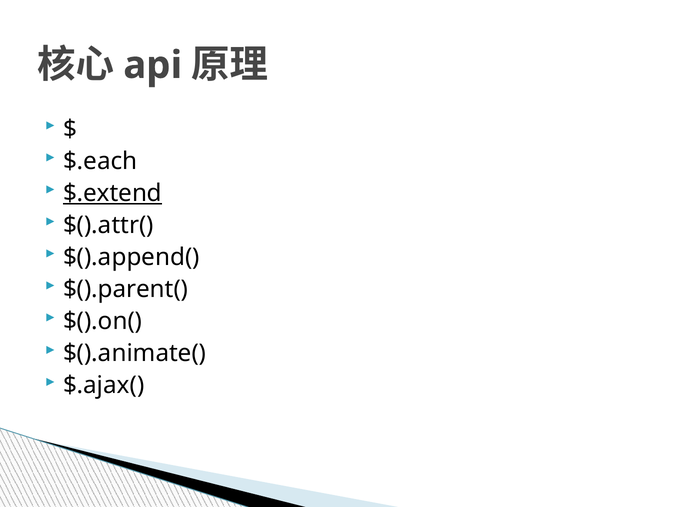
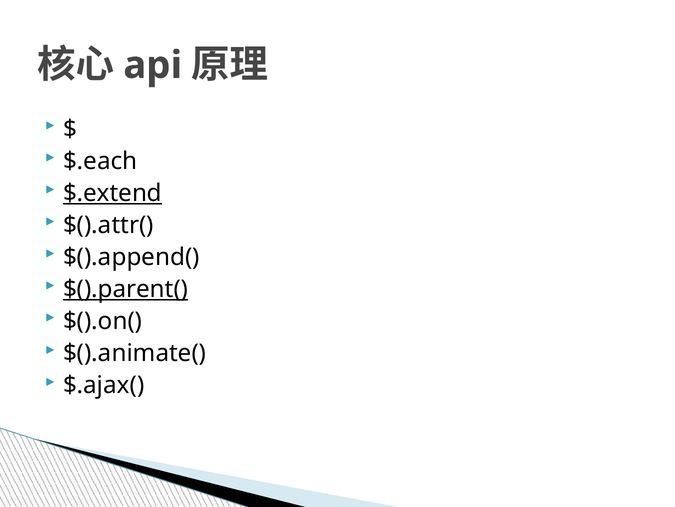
$().parent( underline: none -> present
